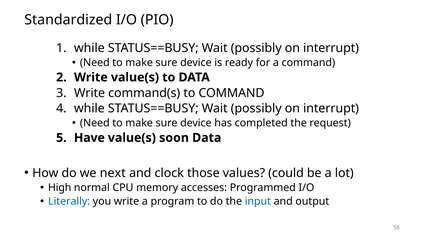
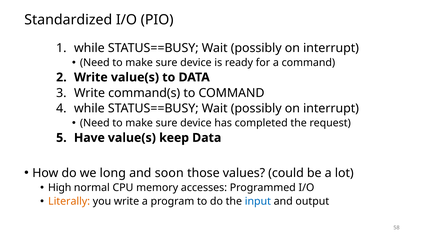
soon: soon -> keep
next: next -> long
clock: clock -> soon
Literally colour: blue -> orange
